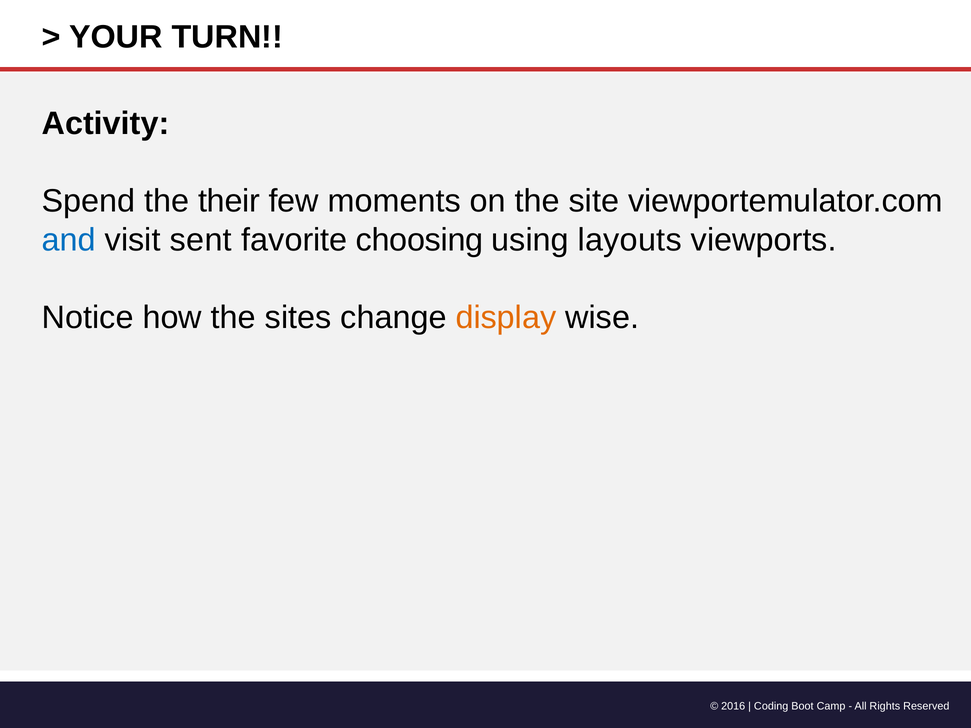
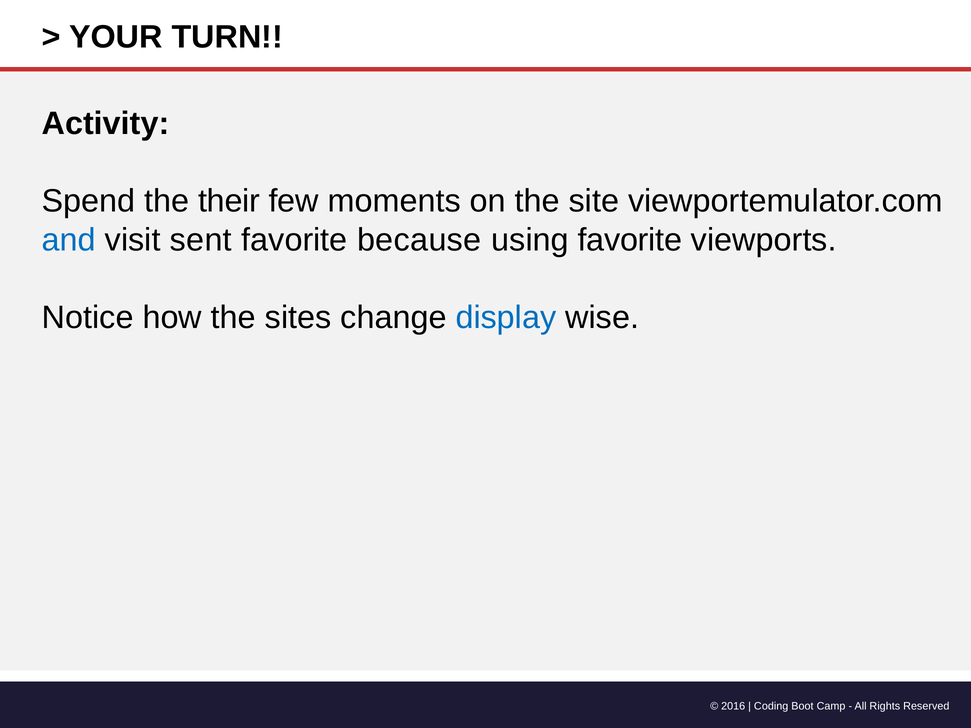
choosing: choosing -> because
using layouts: layouts -> favorite
display colour: orange -> blue
